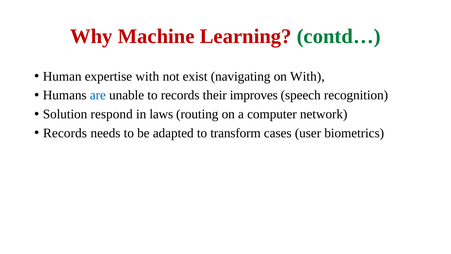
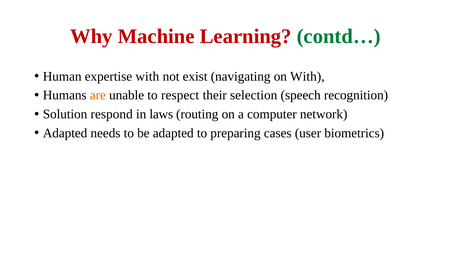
are colour: blue -> orange
to records: records -> respect
improves: improves -> selection
Records at (65, 133): Records -> Adapted
transform: transform -> preparing
